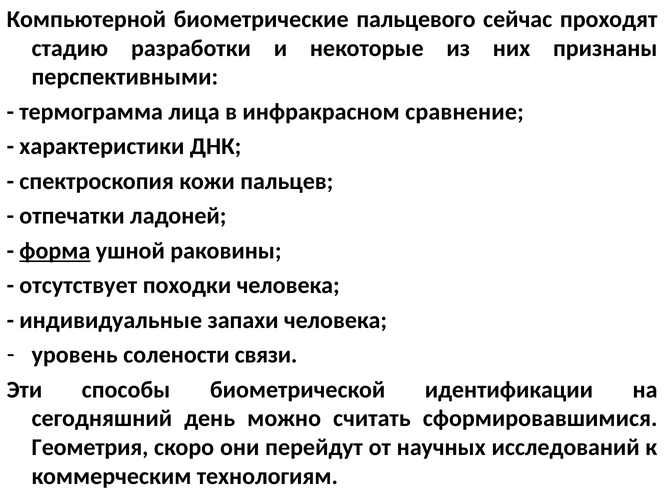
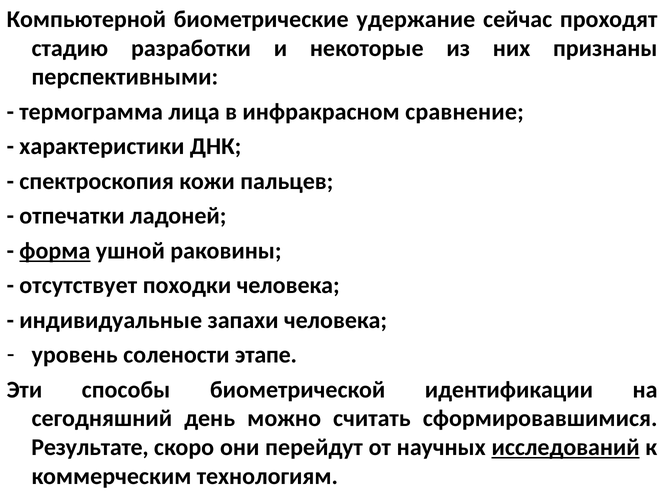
пальцевого: пальцевого -> удержание
связи: связи -> этапе
Геометрия: Геометрия -> Результате
исследований underline: none -> present
